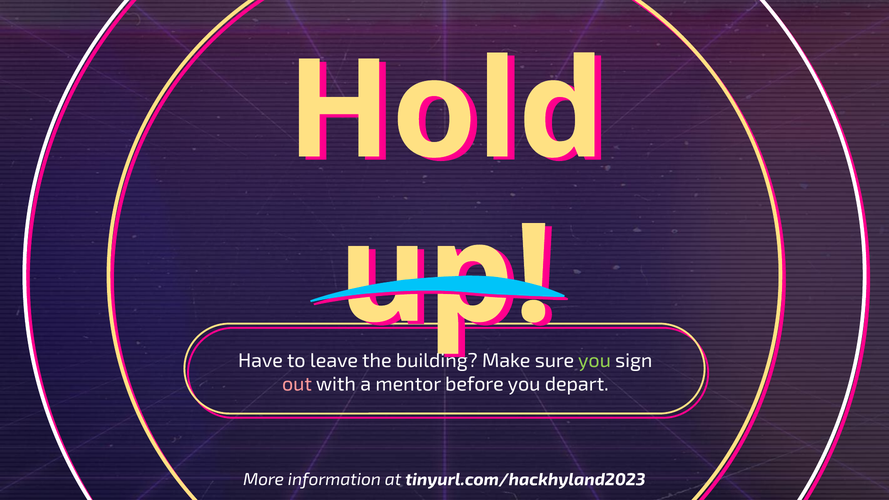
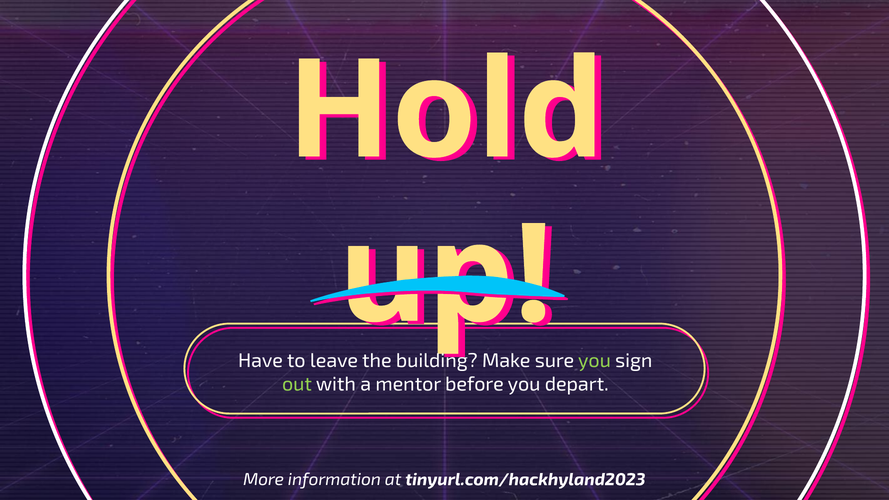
out colour: pink -> light green
